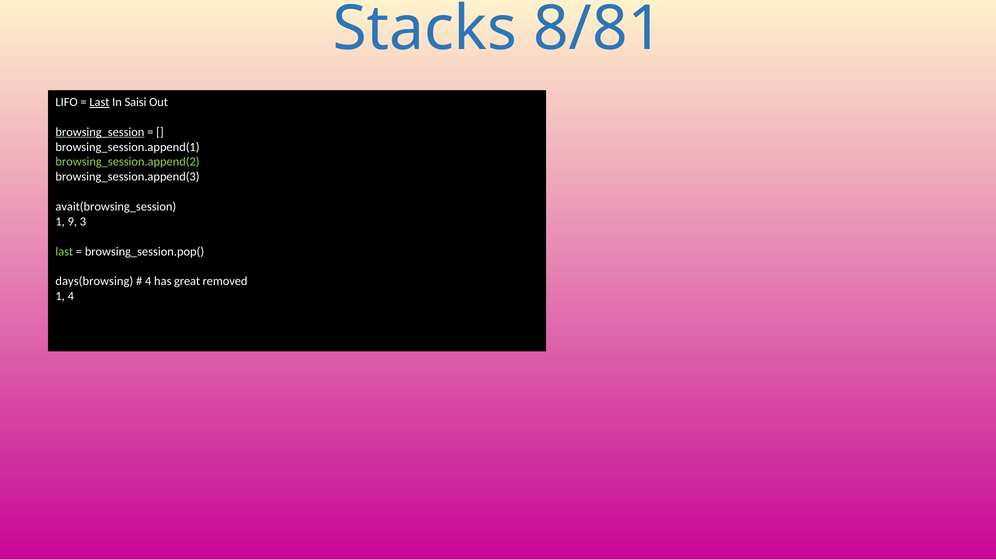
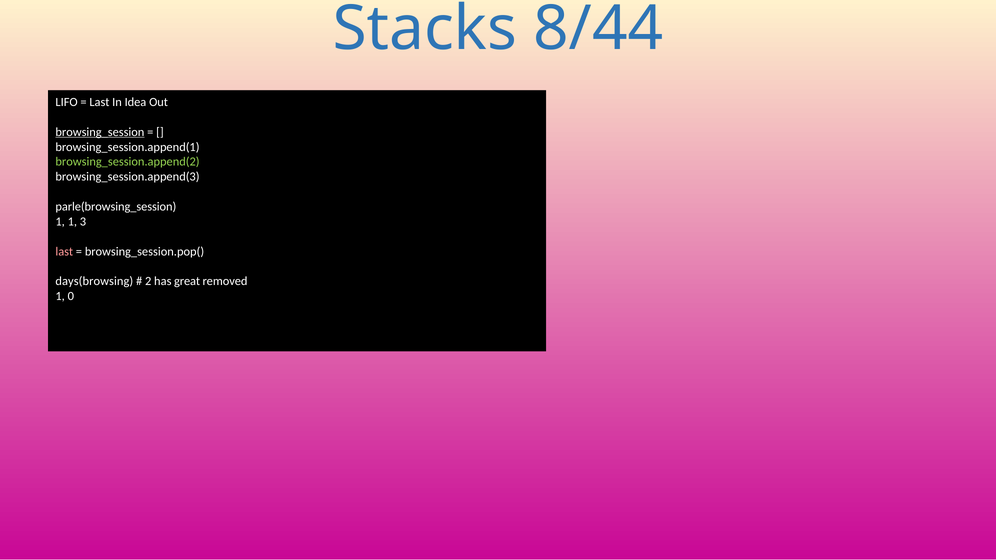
8/81: 8/81 -> 8/44
Last at (99, 102) underline: present -> none
Saisi: Saisi -> Idea
avait(browsing_session: avait(browsing_session -> parle(browsing_session
1 9: 9 -> 1
last at (64, 252) colour: light green -> pink
4 at (148, 281): 4 -> 2
1 4: 4 -> 0
